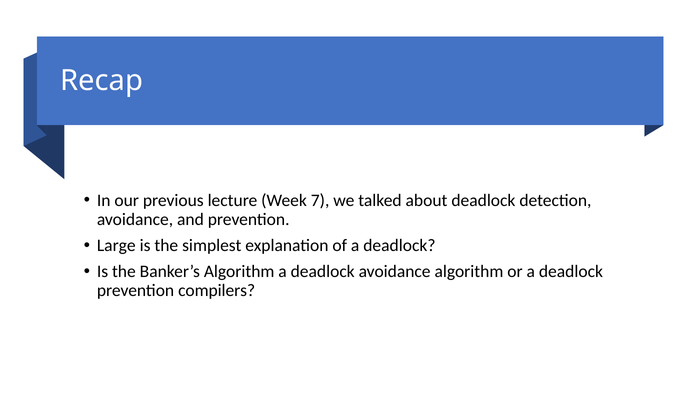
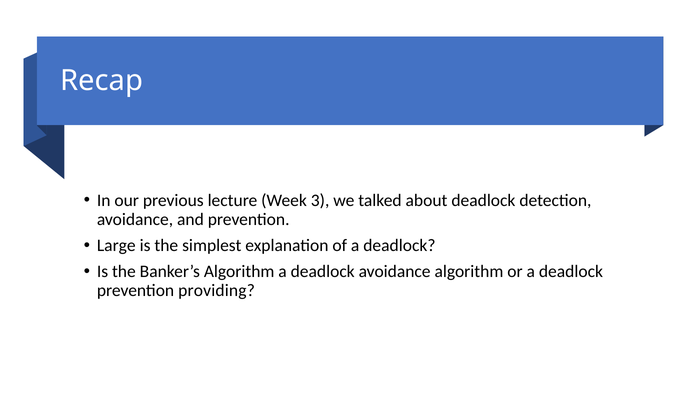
7: 7 -> 3
compilers: compilers -> providing
